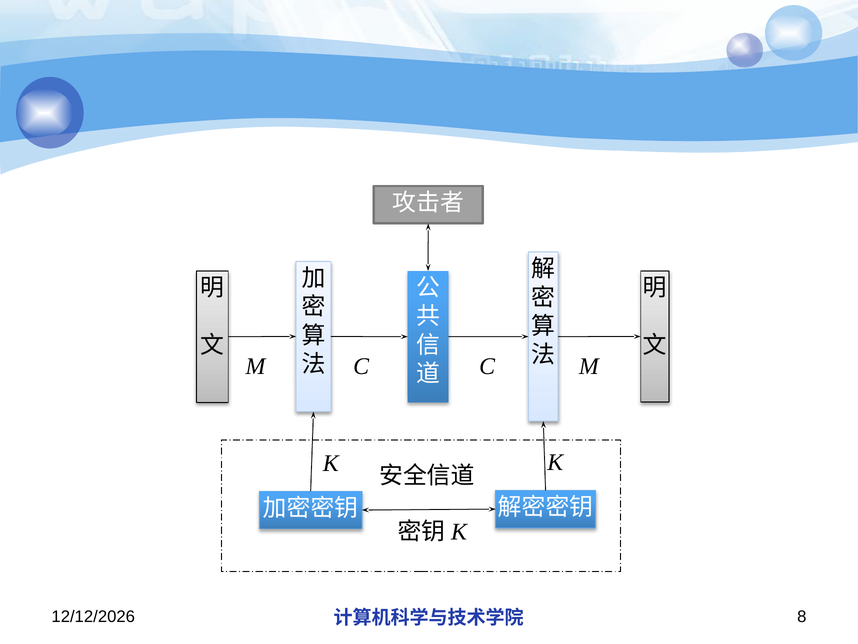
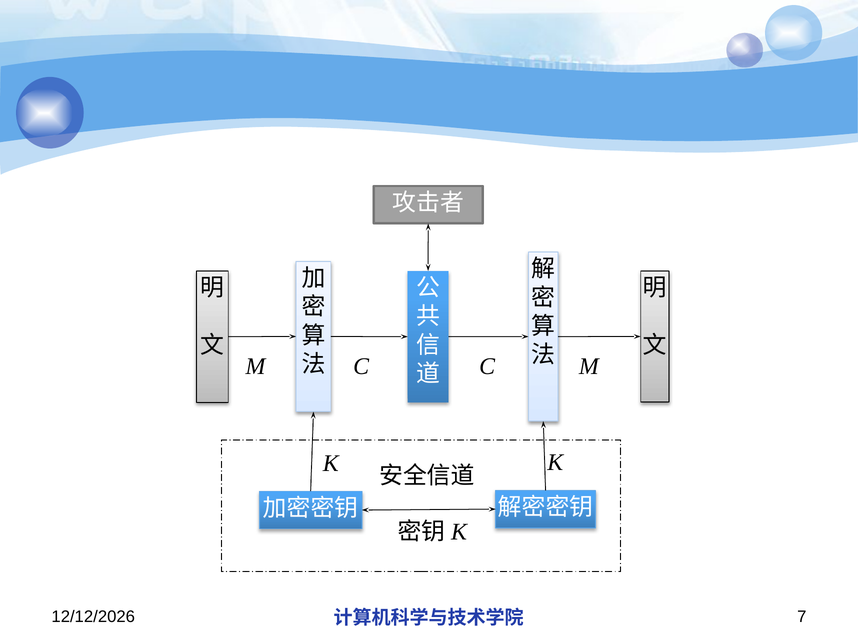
8: 8 -> 7
